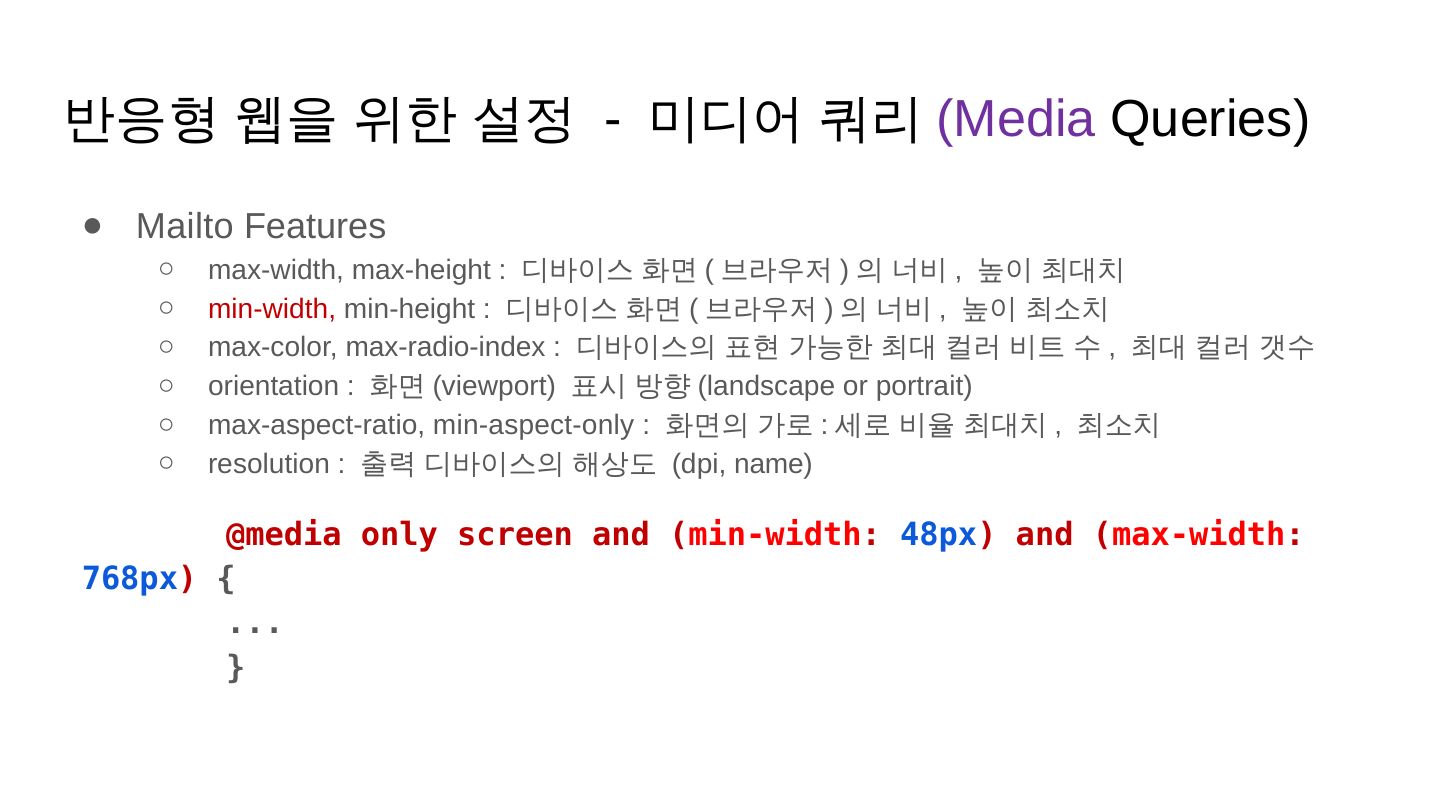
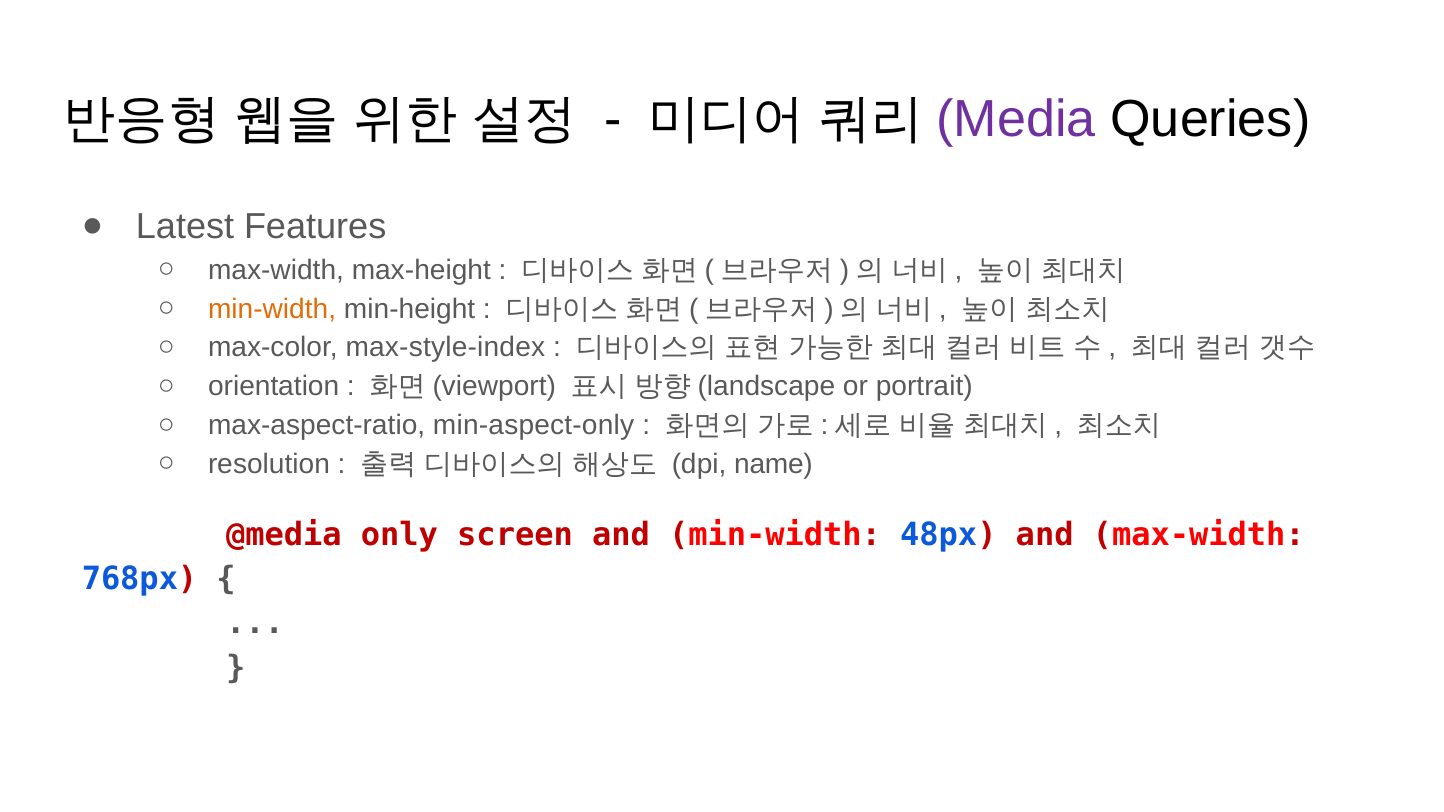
Mailto: Mailto -> Latest
min-width at (272, 309) colour: red -> orange
max-radio-index: max-radio-index -> max-style-index
